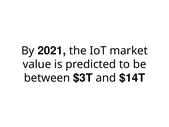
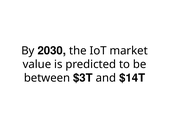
2021: 2021 -> 2030
